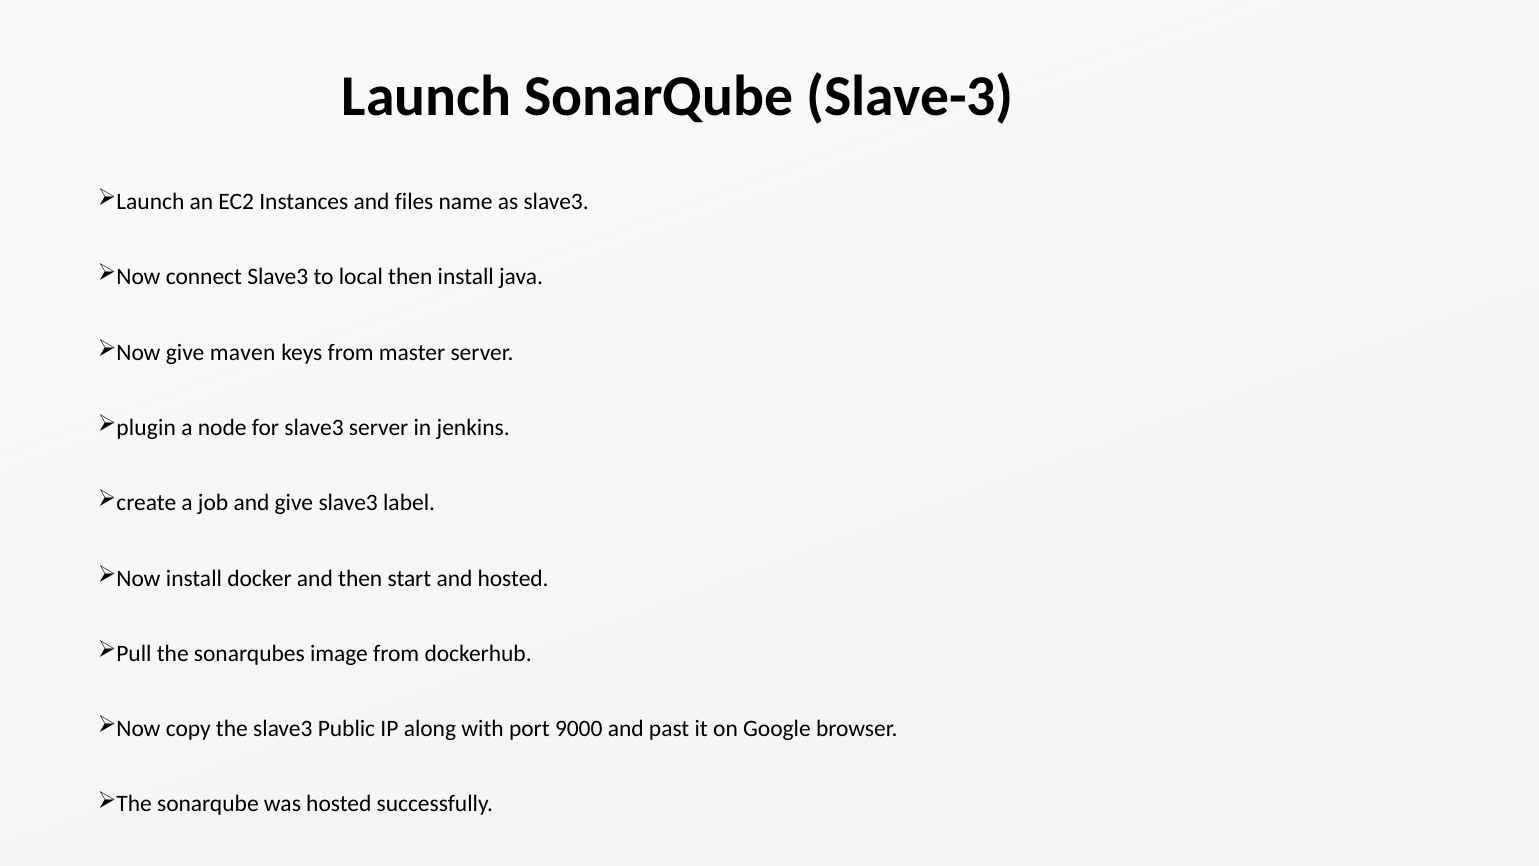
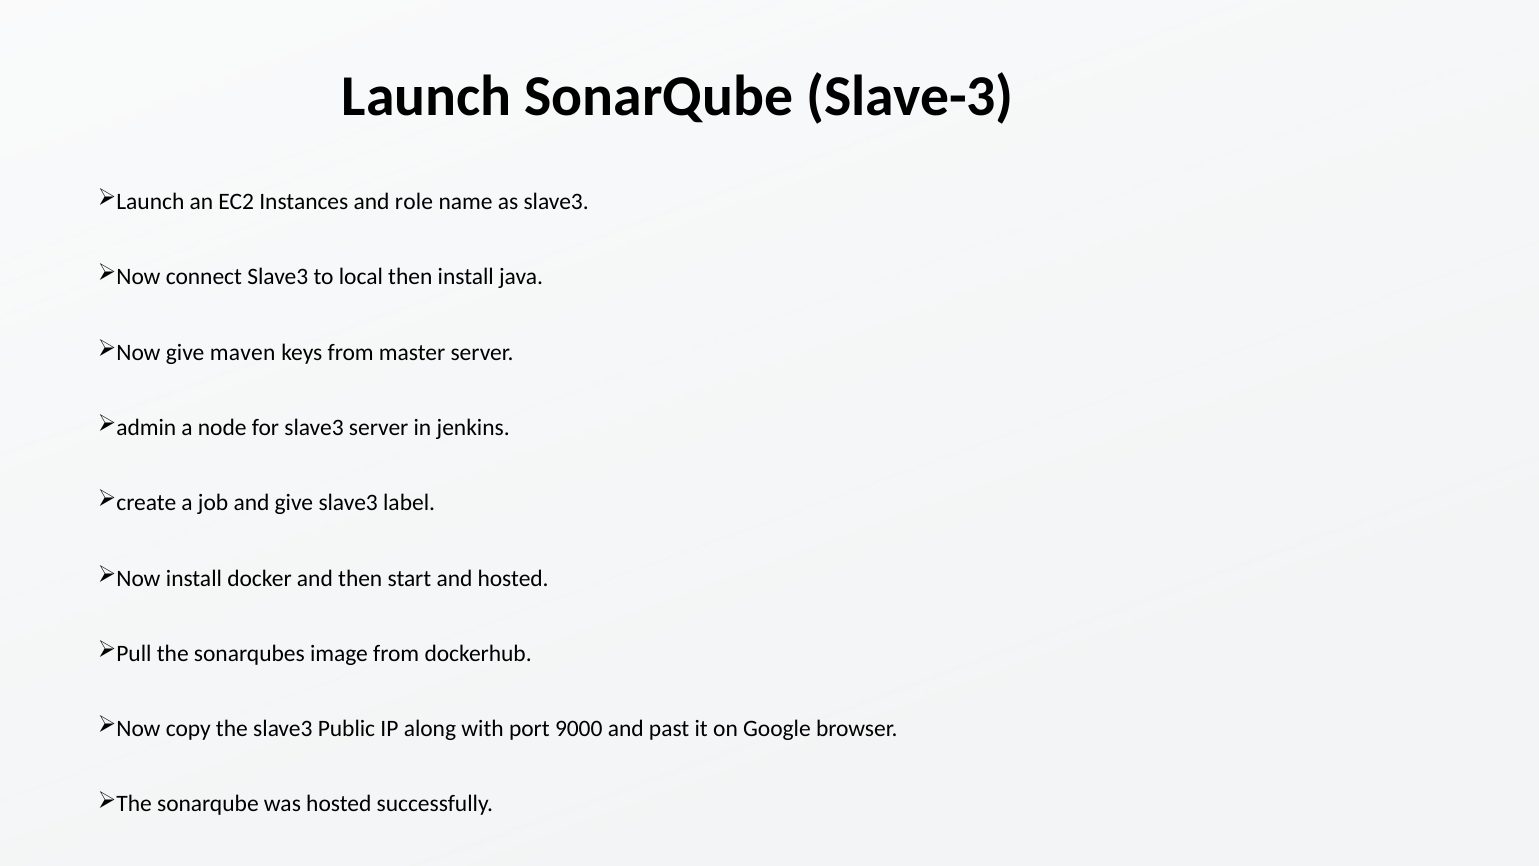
files: files -> role
plugin: plugin -> admin
